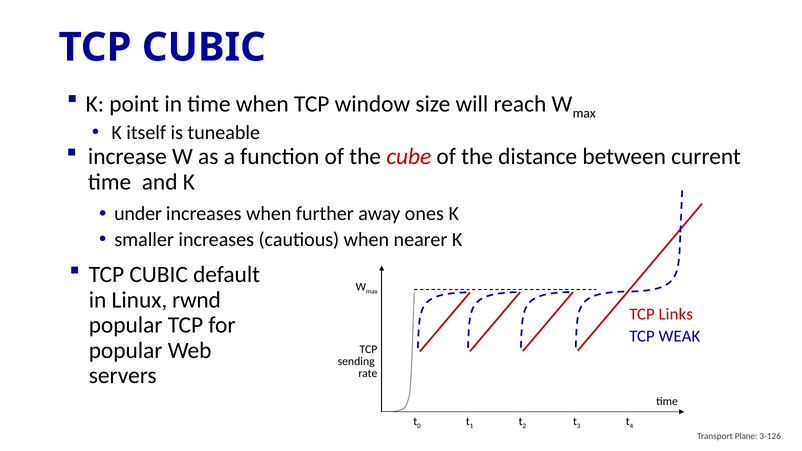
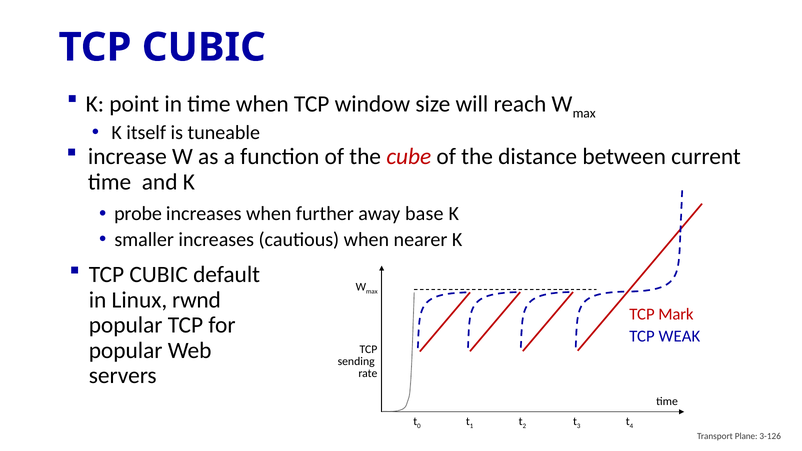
under: under -> probe
ones: ones -> base
Links: Links -> Mark
